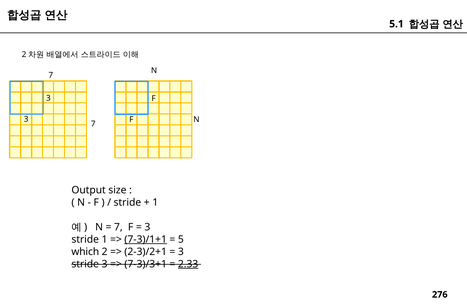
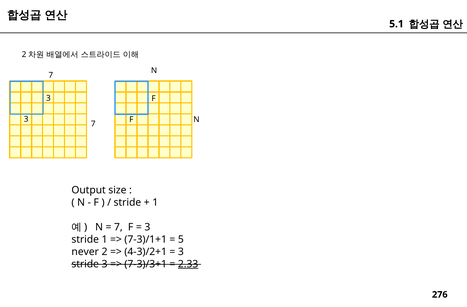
7-3)/1+1 underline: present -> none
which: which -> never
2-3)/2+1: 2-3)/2+1 -> 4-3)/2+1
